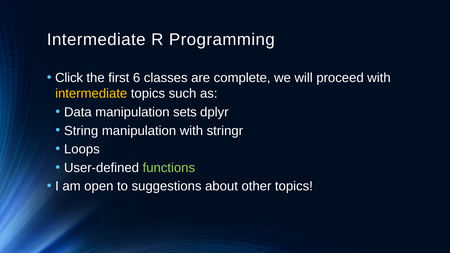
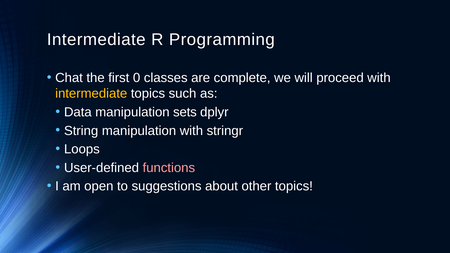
Click: Click -> Chat
6: 6 -> 0
functions colour: light green -> pink
